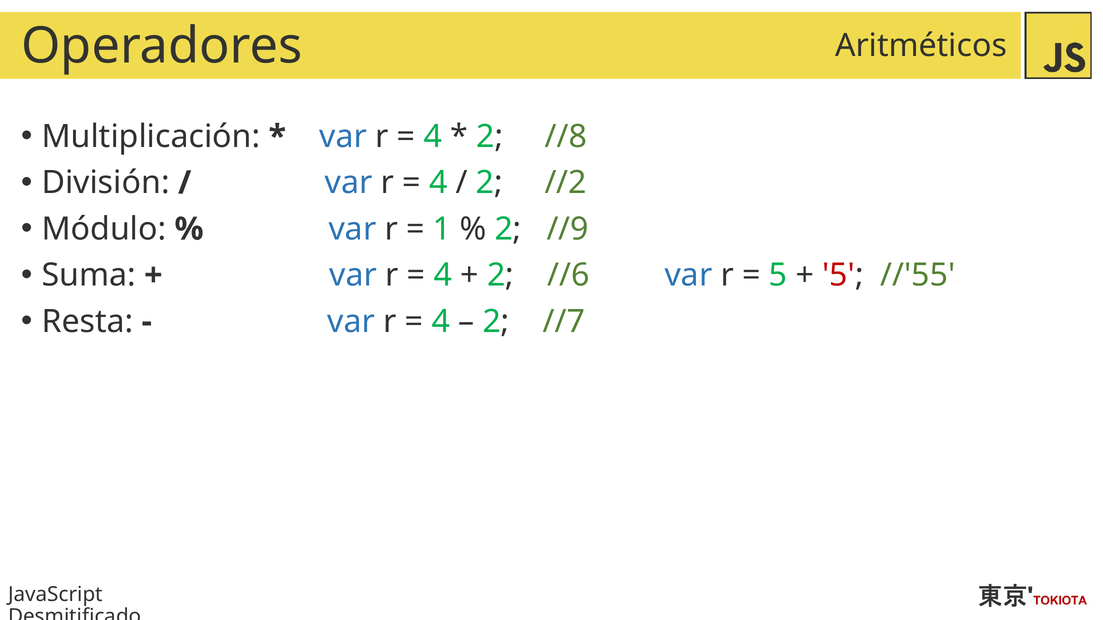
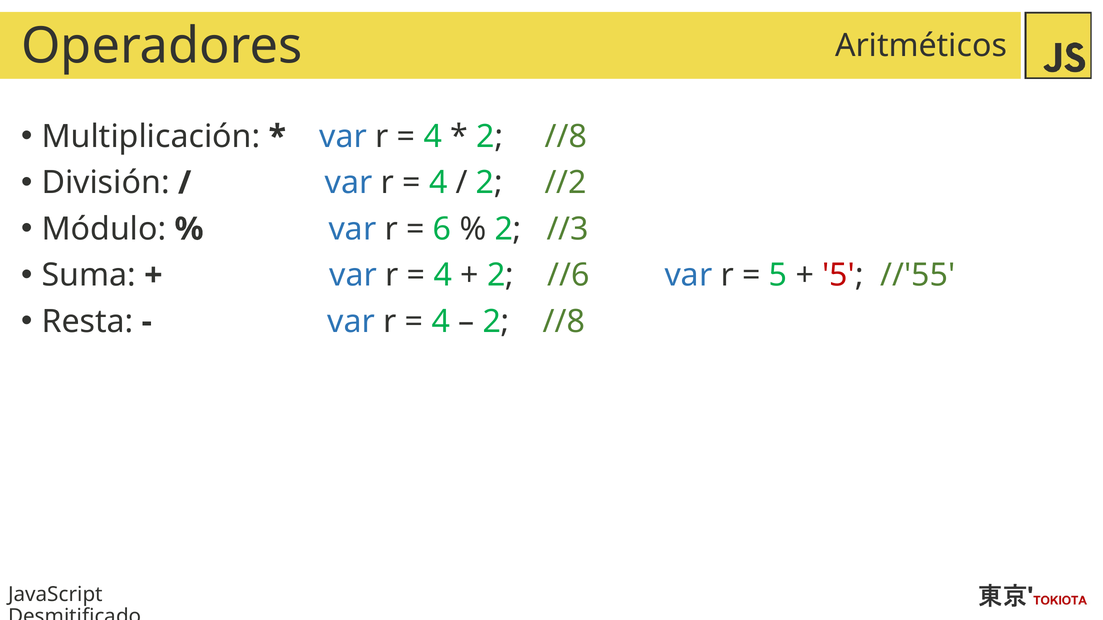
1: 1 -> 6
//9: //9 -> //3
//7 at (564, 322): //7 -> //8
